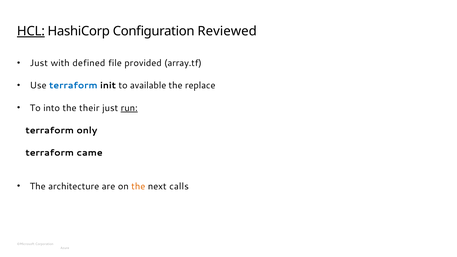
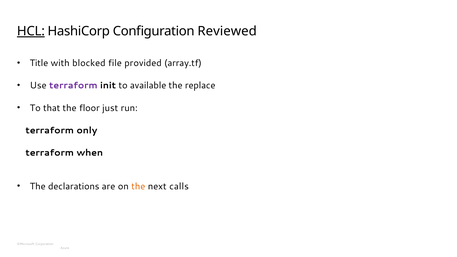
Just at (39, 63): Just -> Title
defined: defined -> blocked
terraform at (73, 86) colour: blue -> purple
into: into -> that
their: their -> floor
run underline: present -> none
came: came -> when
architecture: architecture -> declarations
